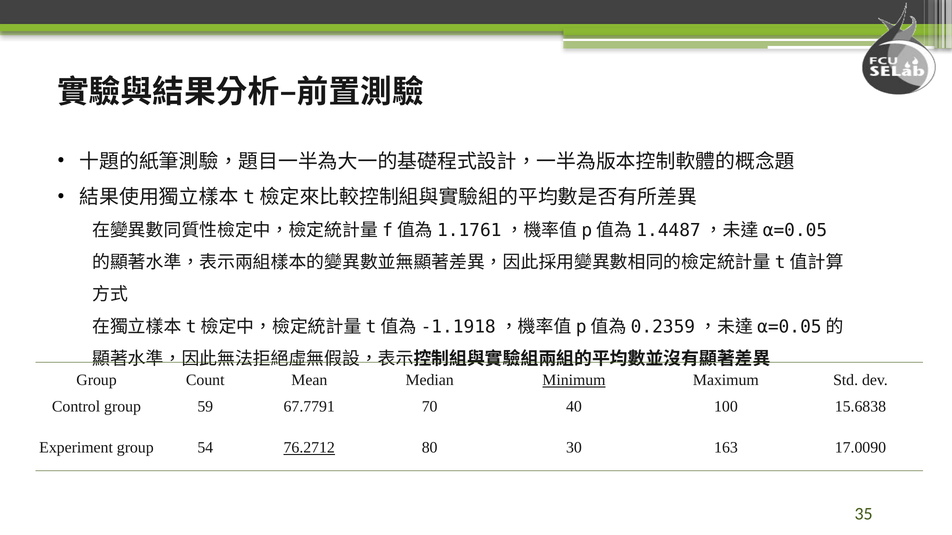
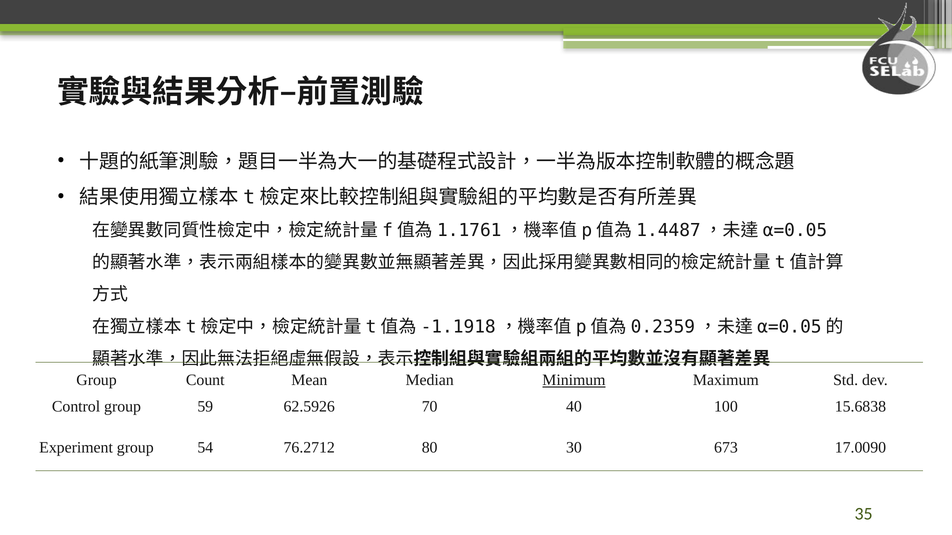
67.7791: 67.7791 -> 62.5926
76.2712 underline: present -> none
163: 163 -> 673
